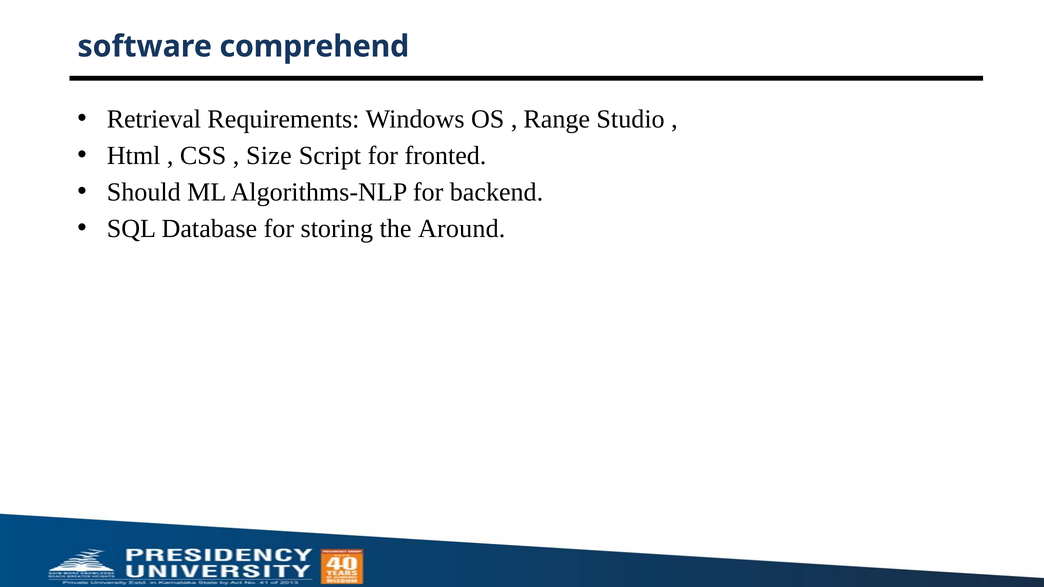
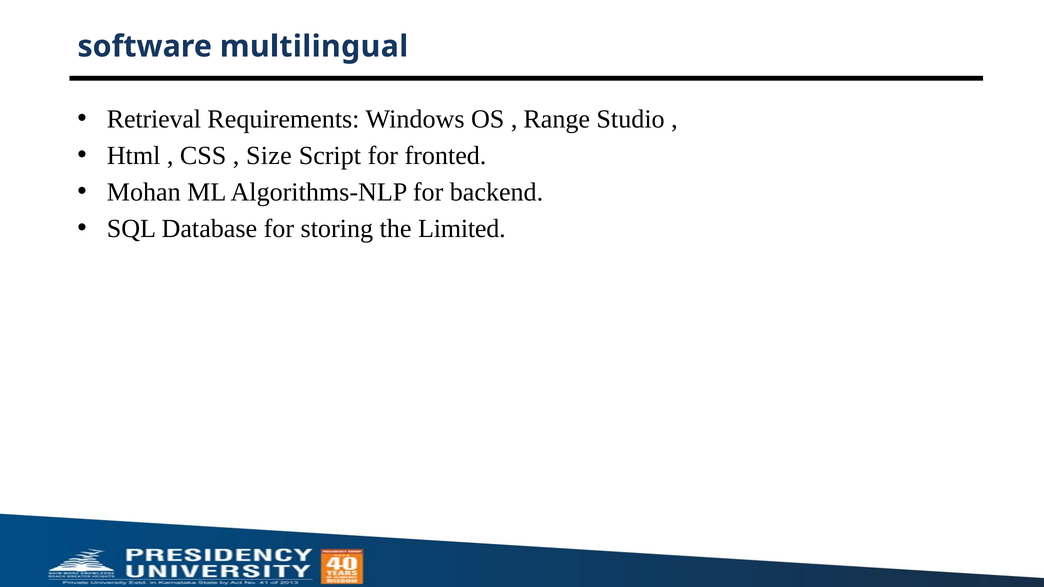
comprehend: comprehend -> multilingual
Should: Should -> Mohan
Around: Around -> Limited
